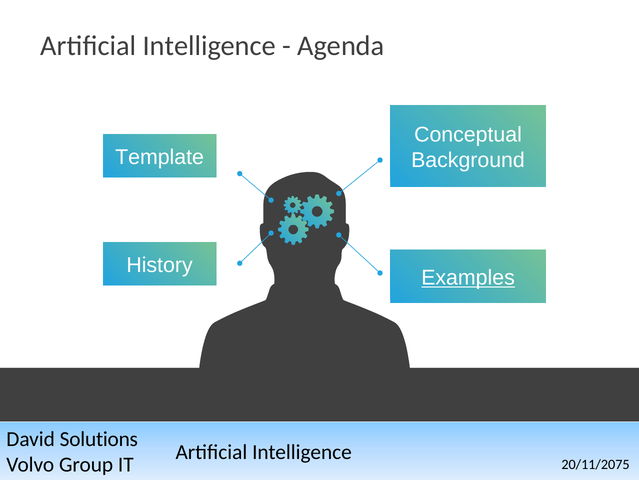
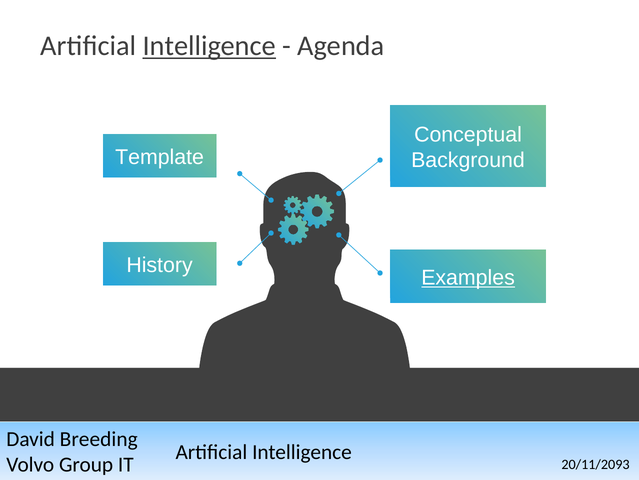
Intelligence at (209, 46) underline: none -> present
Solutions: Solutions -> Breeding
20/11/2075: 20/11/2075 -> 20/11/2093
